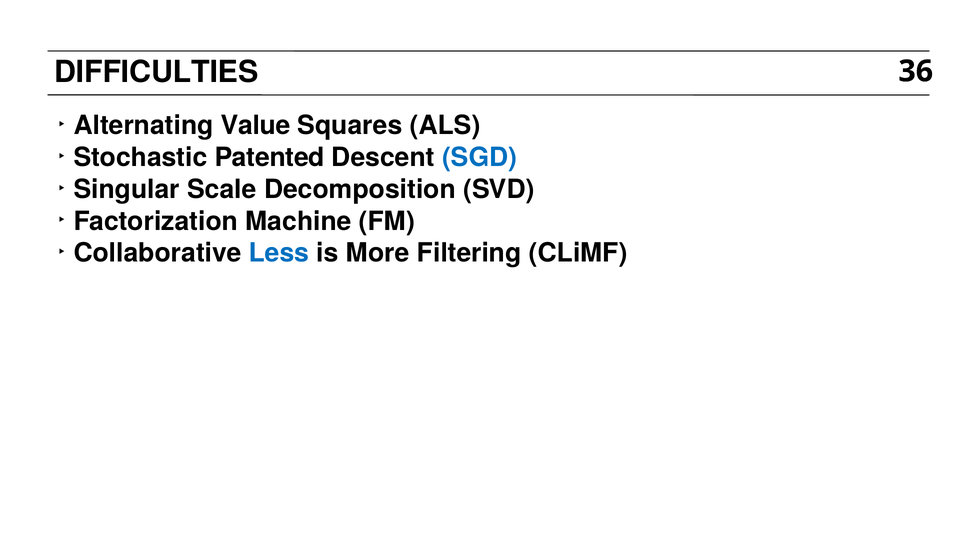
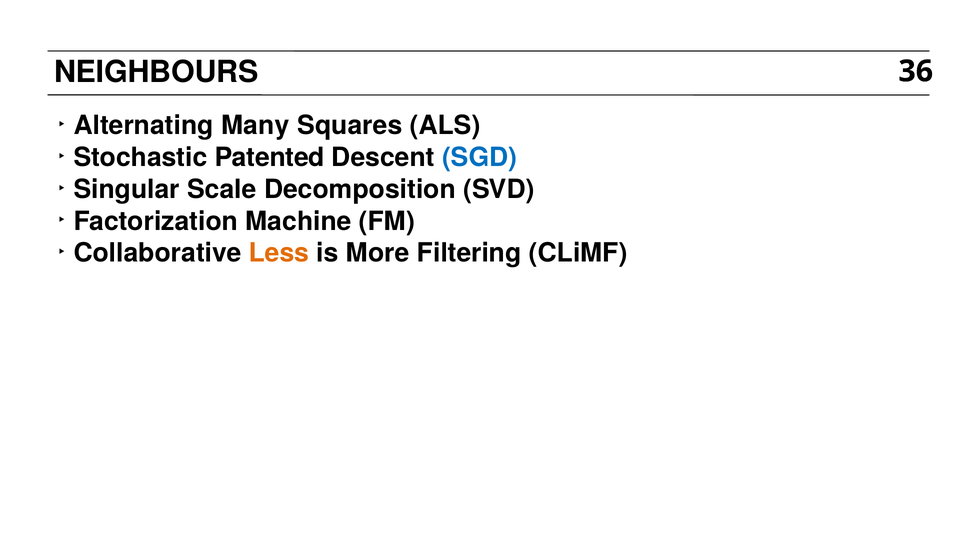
DIFFICULTIES: DIFFICULTIES -> NEIGHBOURS
Value: Value -> Many
Less colour: blue -> orange
